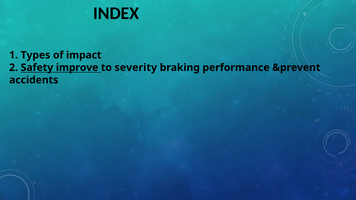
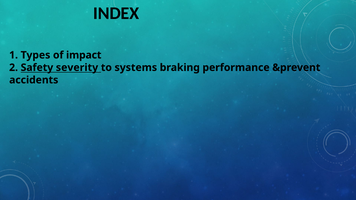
improve: improve -> severity
severity: severity -> systems
